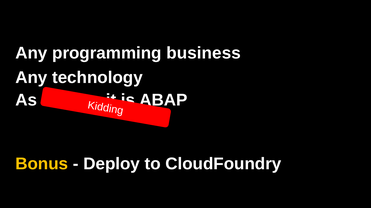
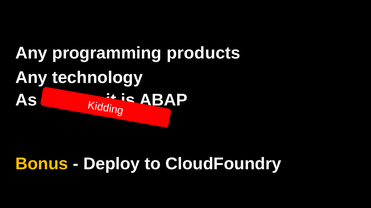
business: business -> products
